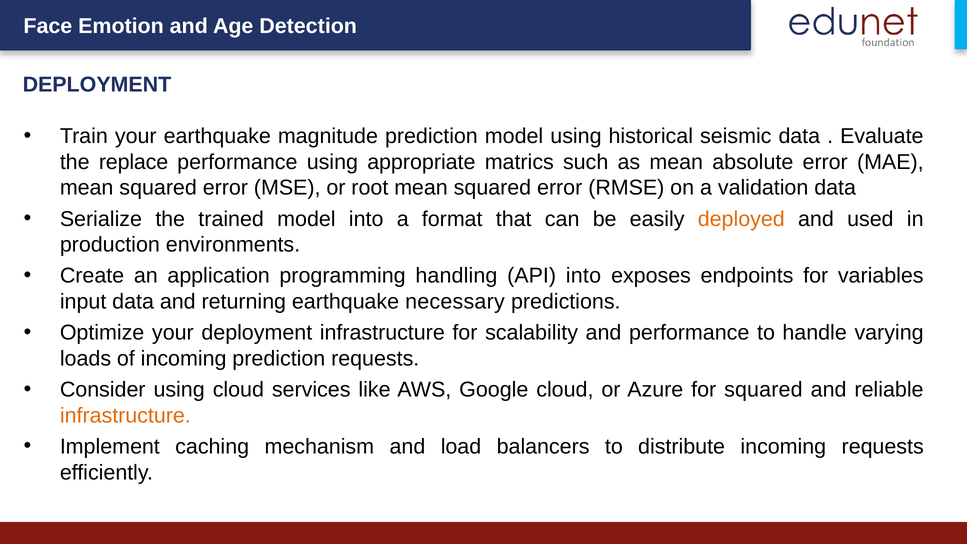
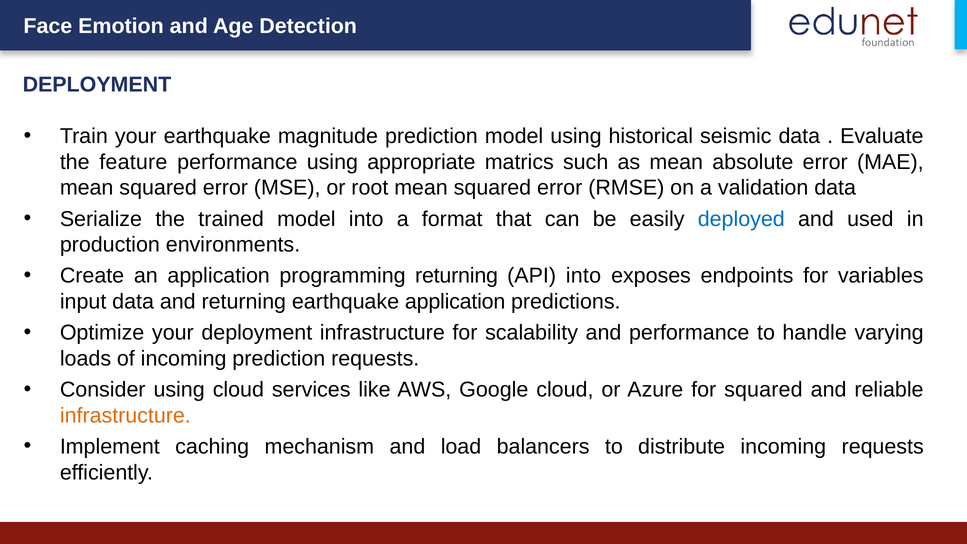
replace: replace -> feature
deployed colour: orange -> blue
programming handling: handling -> returning
earthquake necessary: necessary -> application
